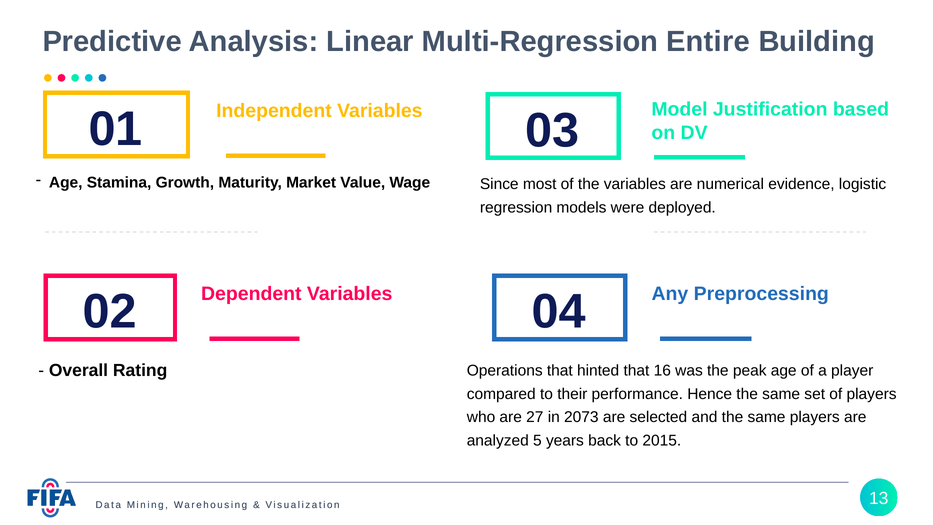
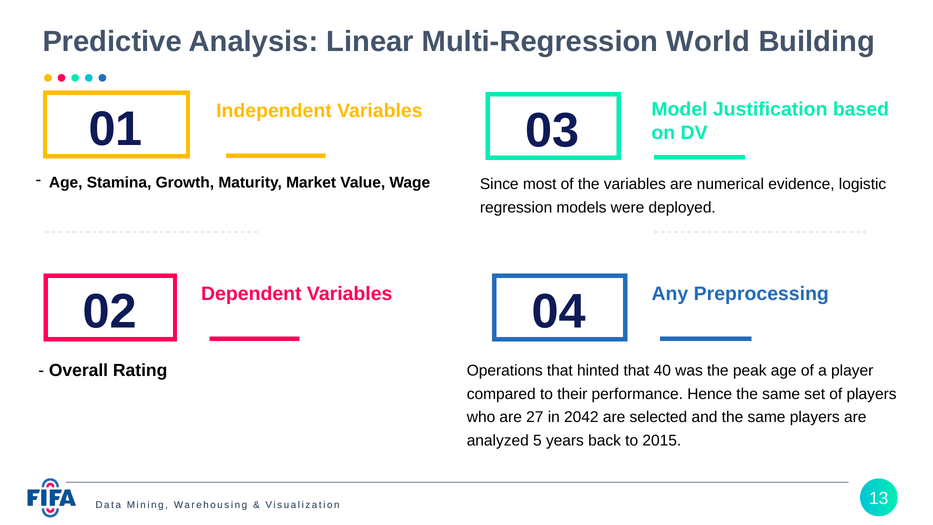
Entire: Entire -> World
16: 16 -> 40
2073: 2073 -> 2042
